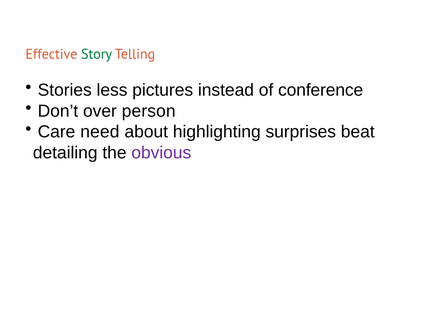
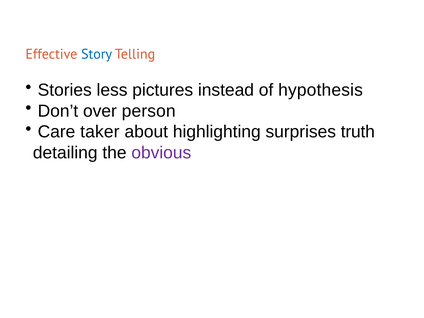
Story colour: green -> blue
conference: conference -> hypothesis
need: need -> taker
beat: beat -> truth
